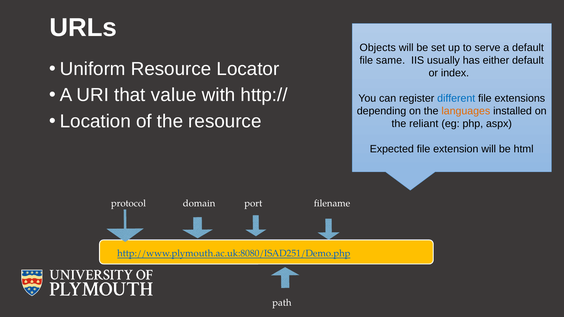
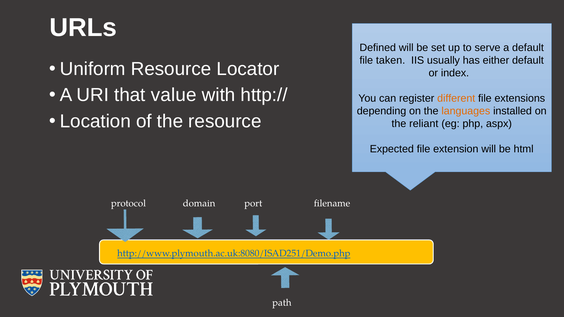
Objects: Objects -> Defined
same: same -> taken
different colour: blue -> orange
